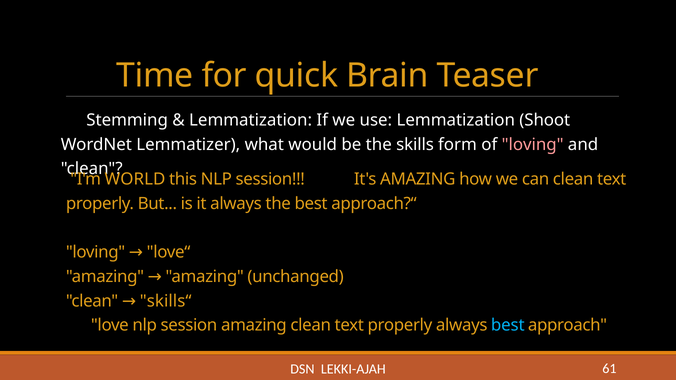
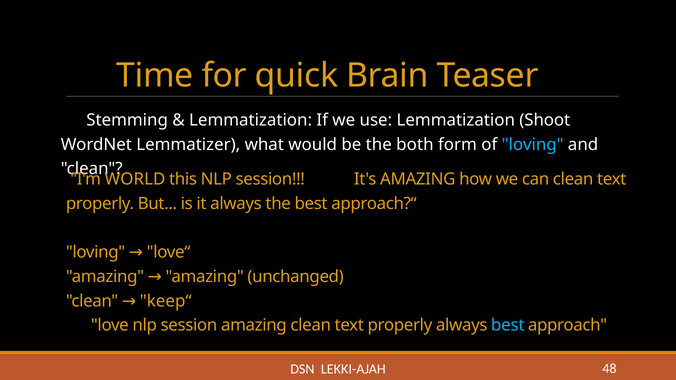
skills: skills -> both
loving at (533, 145) colour: pink -> light blue
skills“: skills“ -> keep“
61: 61 -> 48
